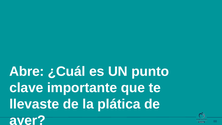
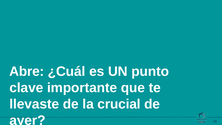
plática: plática -> crucial
